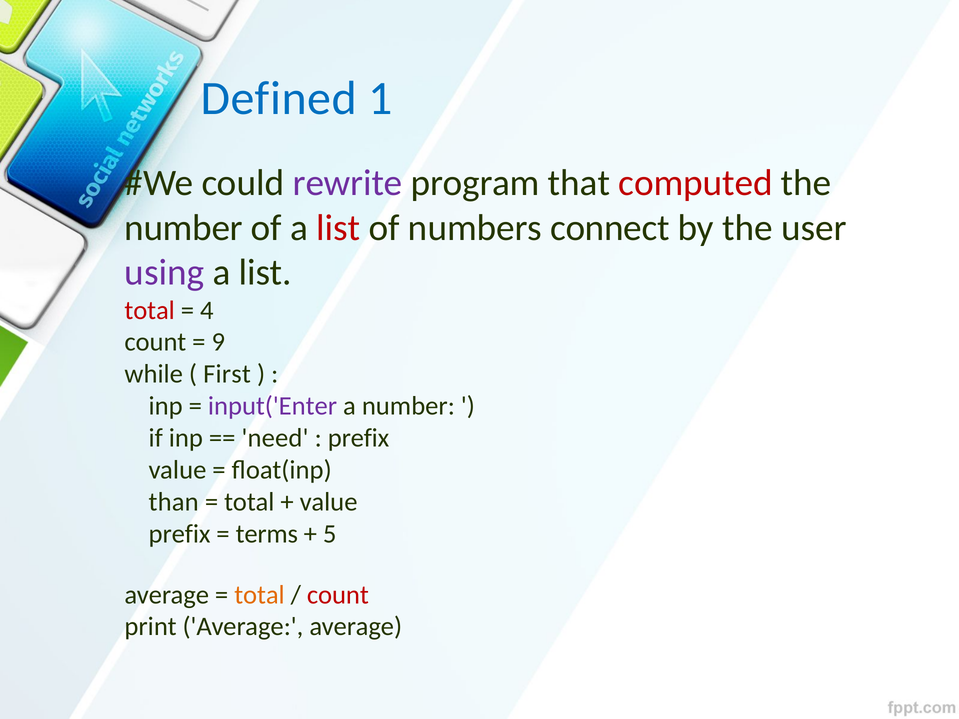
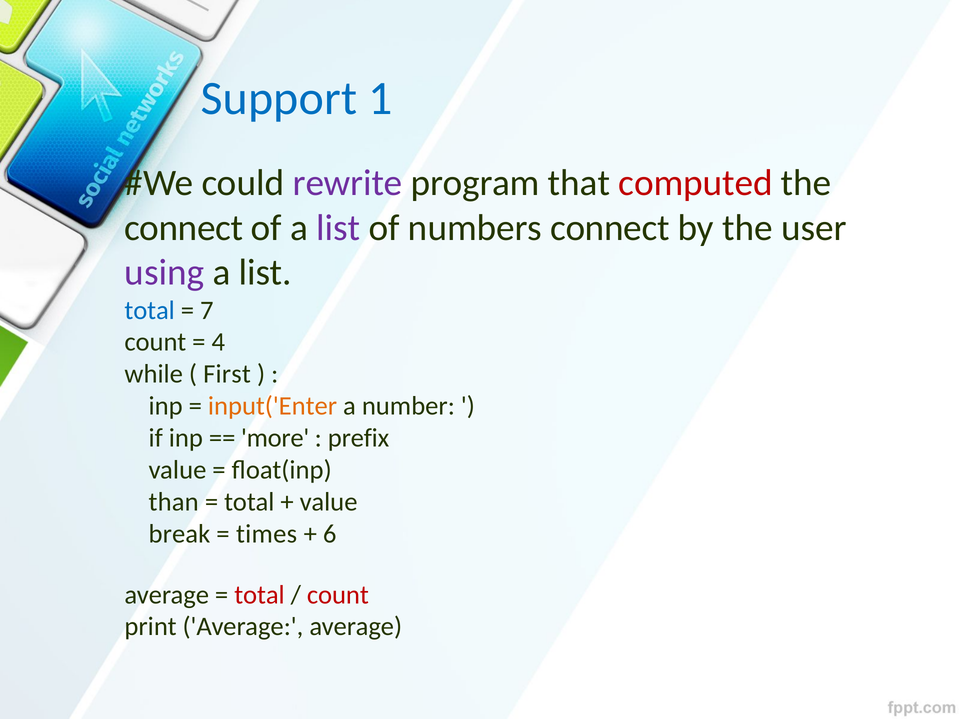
Defined: Defined -> Support
number at (184, 228): number -> connect
list at (338, 228) colour: red -> purple
total at (150, 310) colour: red -> blue
4: 4 -> 7
9: 9 -> 4
input('Enter colour: purple -> orange
need: need -> more
prefix at (180, 534): prefix -> break
terms: terms -> times
5: 5 -> 6
total at (259, 595) colour: orange -> red
